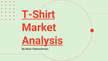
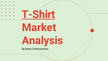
Analysis underline: present -> none
